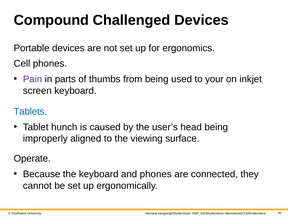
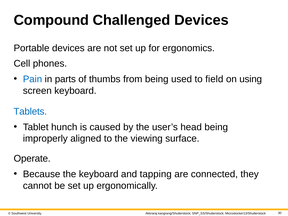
Pain colour: purple -> blue
your: your -> field
inkjet: inkjet -> using
and phones: phones -> tapping
